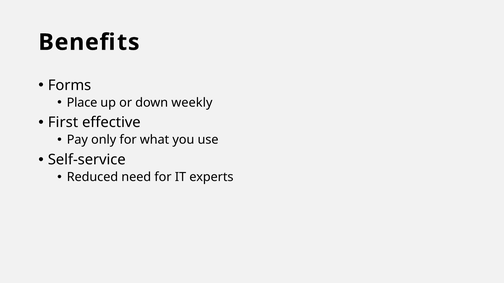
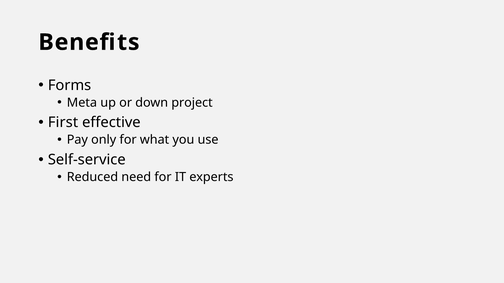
Place: Place -> Meta
weekly: weekly -> project
